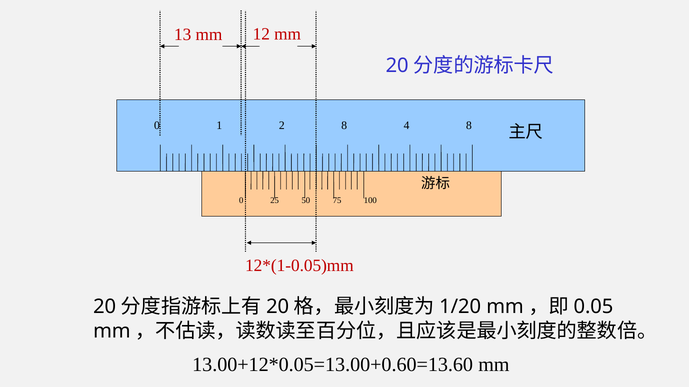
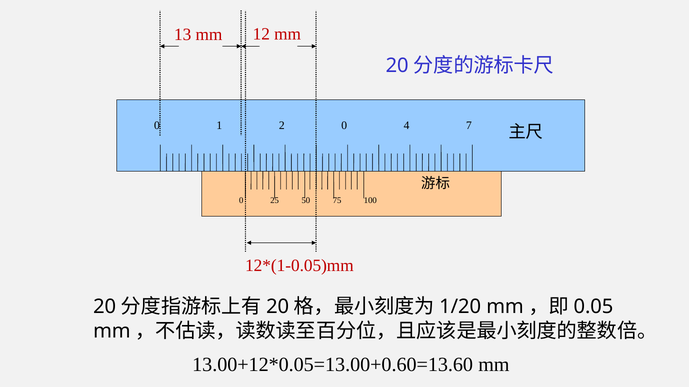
2 8: 8 -> 0
4 8: 8 -> 7
